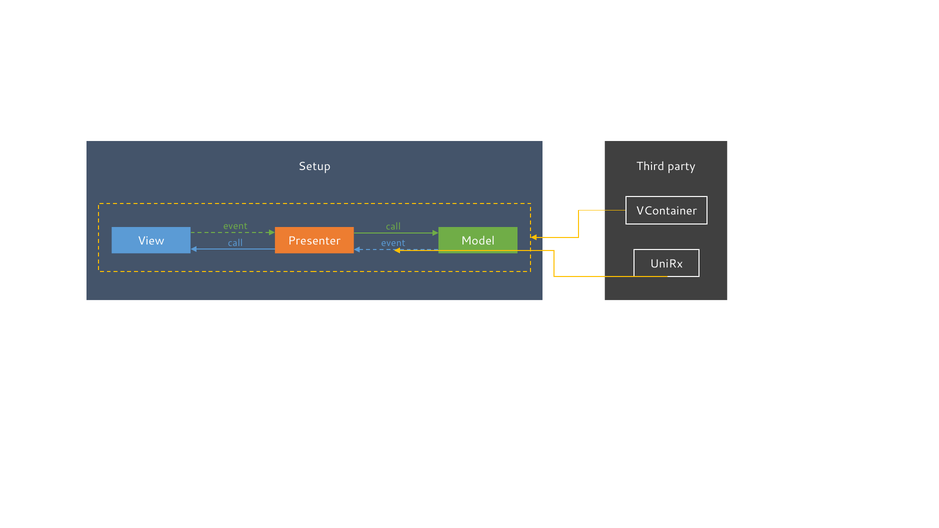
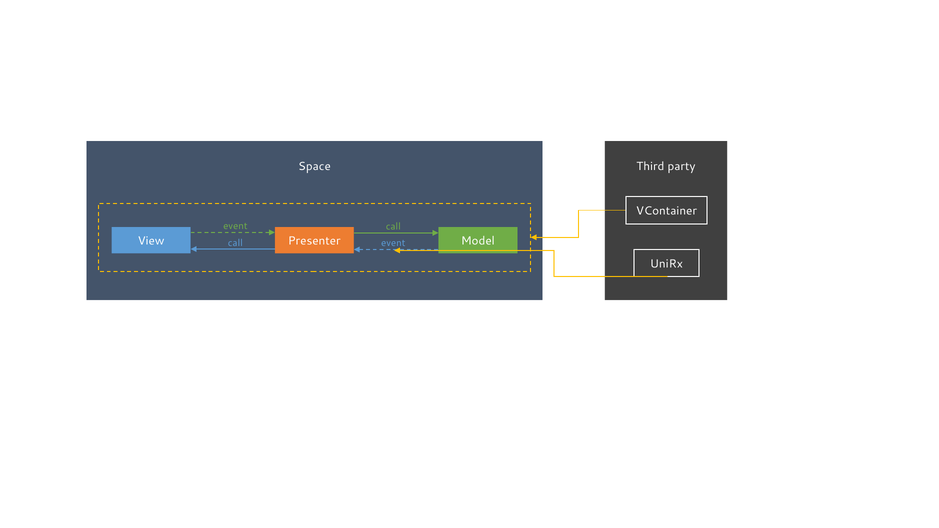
Setup: Setup -> Space
